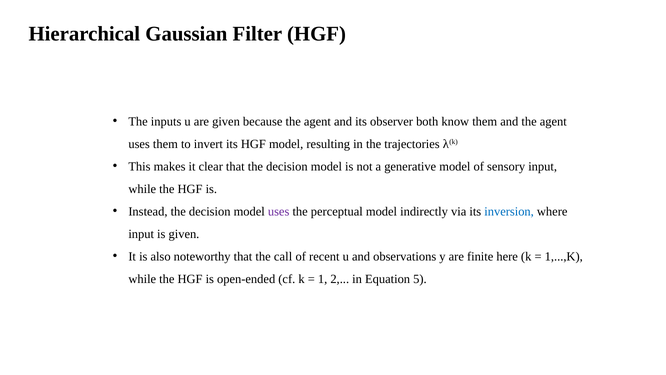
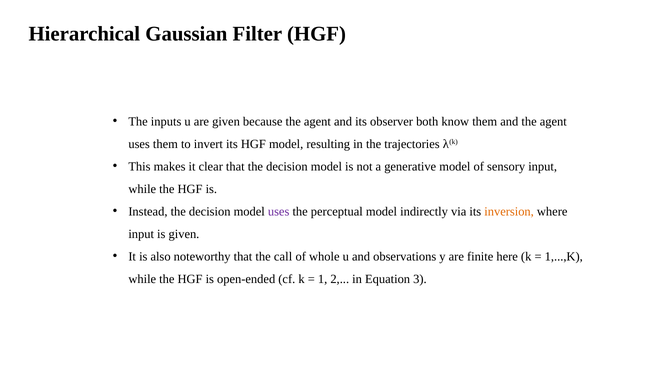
inversion colour: blue -> orange
recent: recent -> whole
5: 5 -> 3
